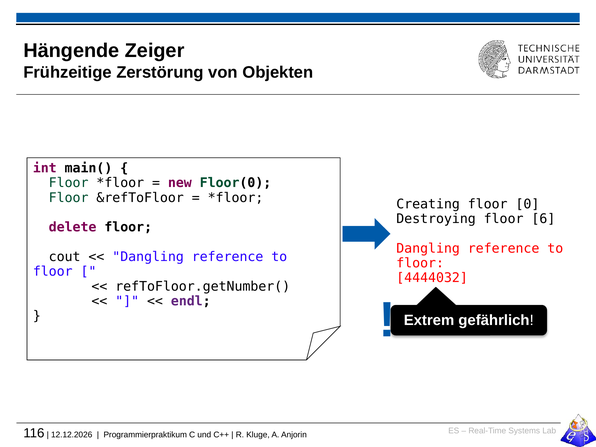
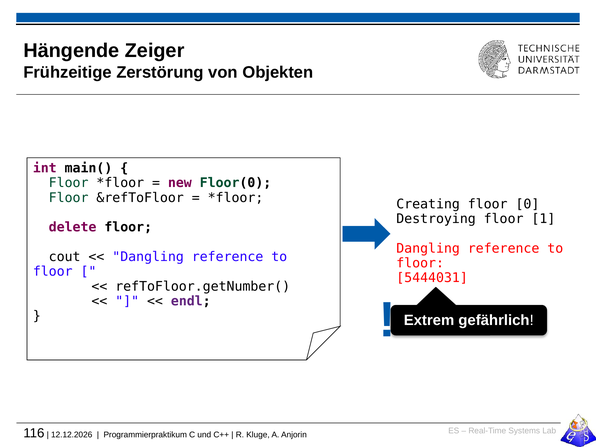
6: 6 -> 1
4444032: 4444032 -> 5444031
